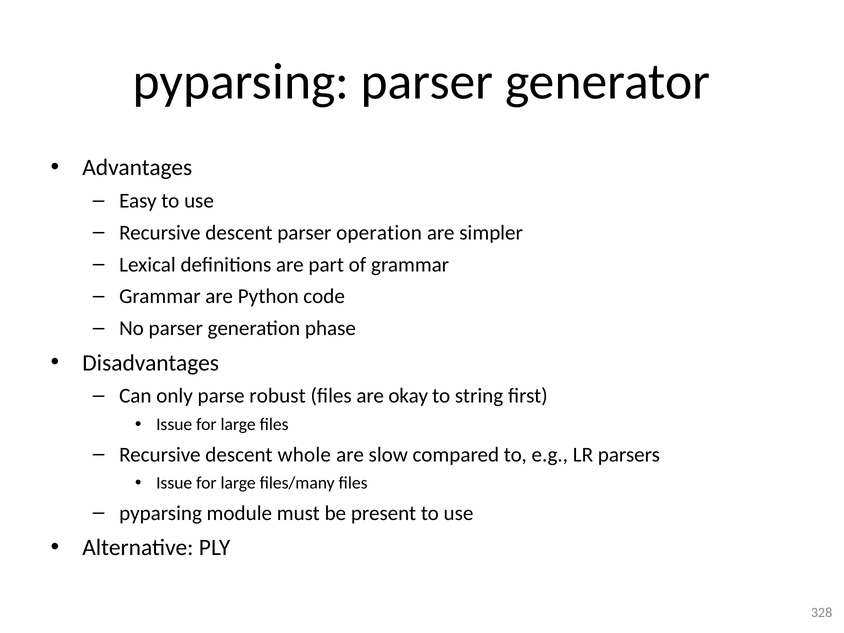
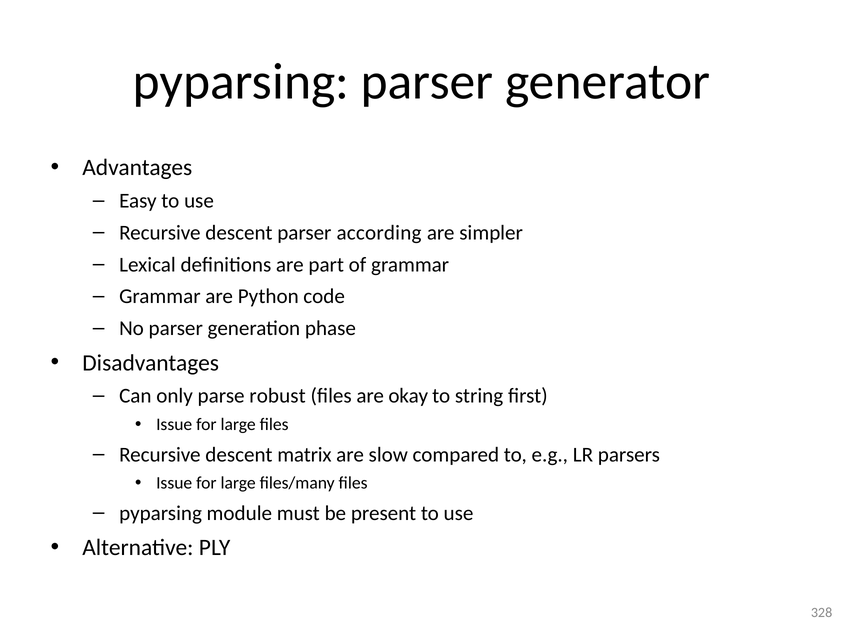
operation: operation -> according
whole: whole -> matrix
